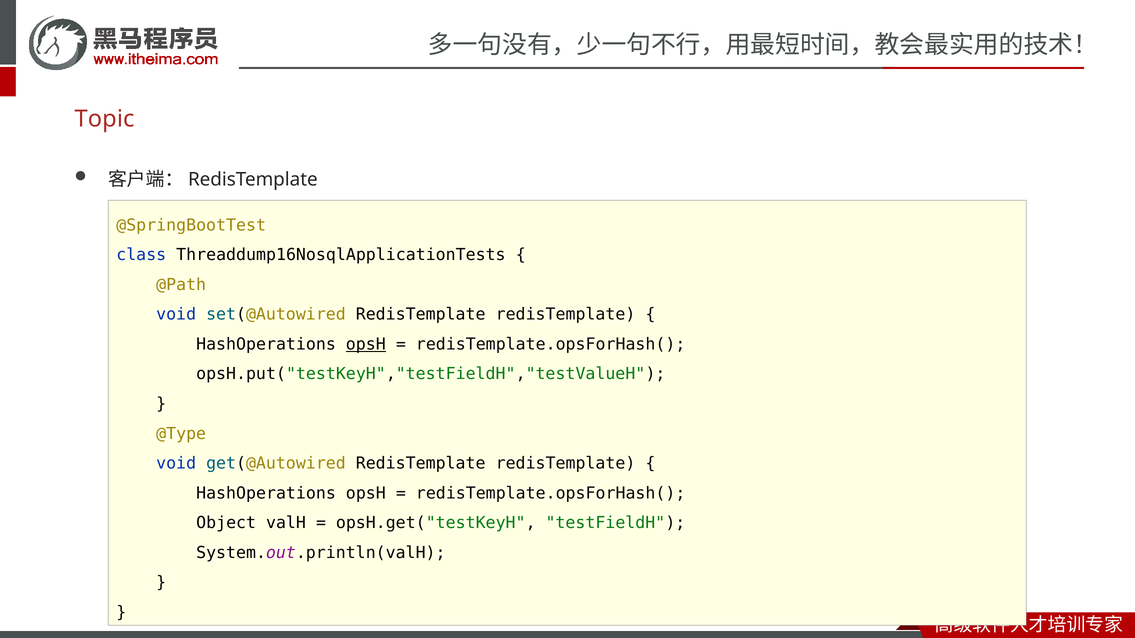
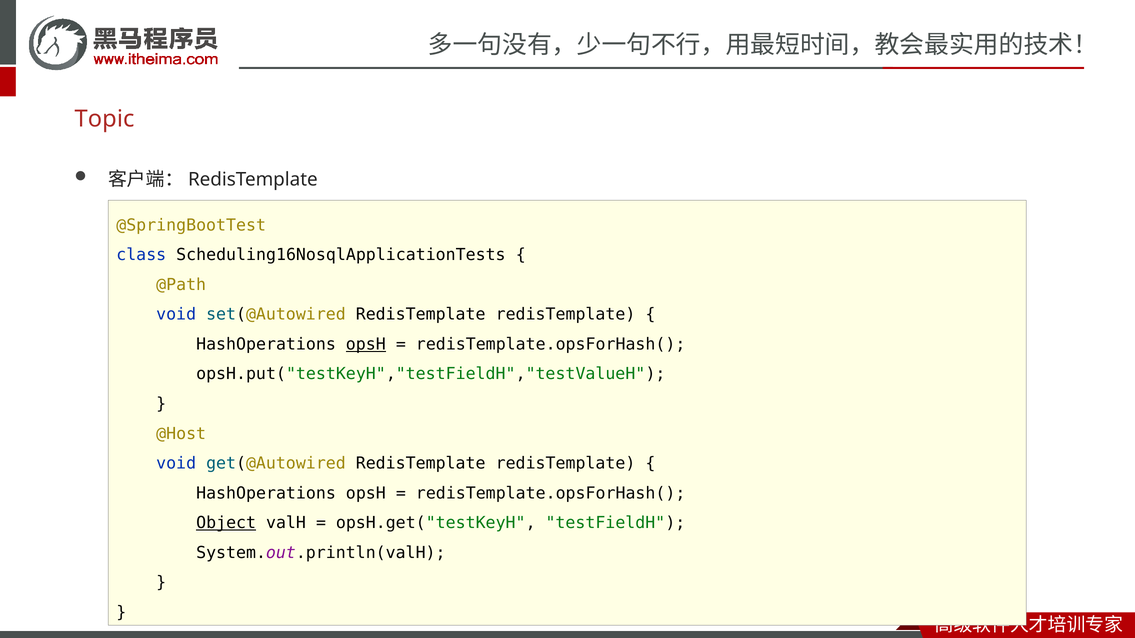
Threaddump16NosqlApplicationTests: Threaddump16NosqlApplicationTests -> Scheduling16NosqlApplicationTests
@Type: @Type -> @Host
Object underline: none -> present
